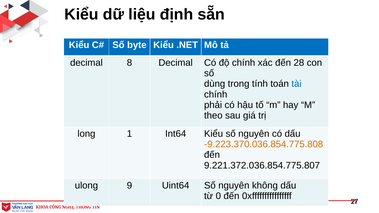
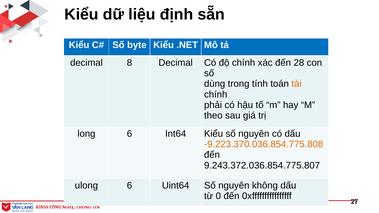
tài colour: blue -> orange
long 1: 1 -> 6
9.221.372.036.854.775.807: 9.221.372.036.854.775.807 -> 9.243.372.036.854.775.807
ulong 9: 9 -> 6
